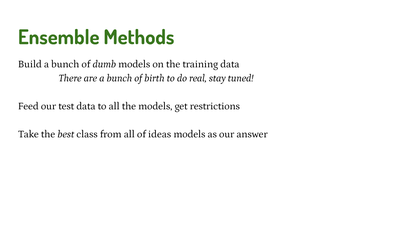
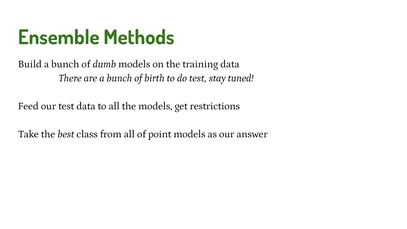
do real: real -> test
ideas: ideas -> point
